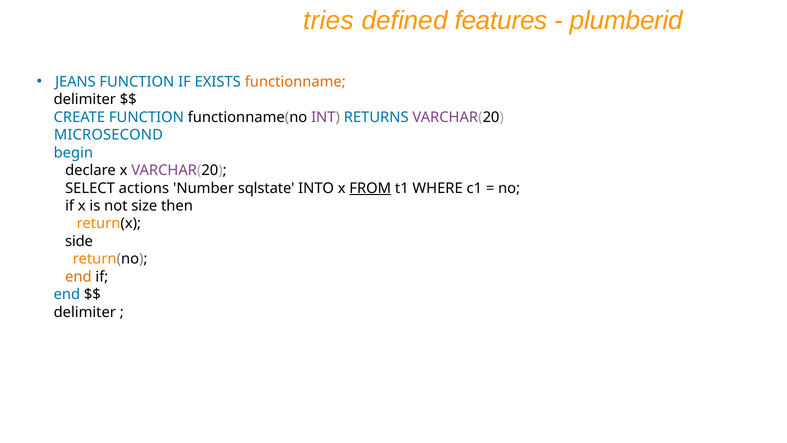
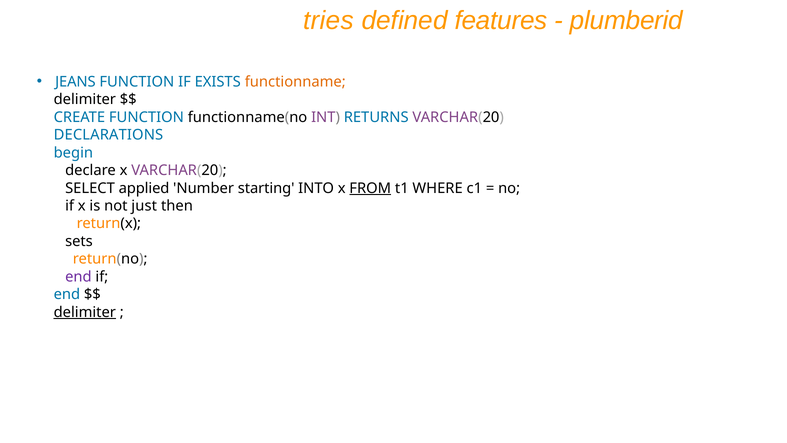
MICROSECOND: MICROSECOND -> DECLARATIONS
actions: actions -> applied
sqlstate: sqlstate -> starting
size: size -> just
side: side -> sets
end at (78, 277) colour: orange -> purple
delimiter at (85, 312) underline: none -> present
